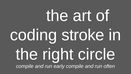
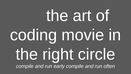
stroke: stroke -> movie
